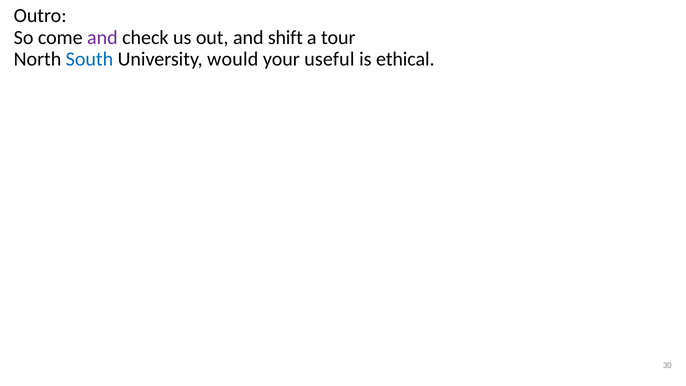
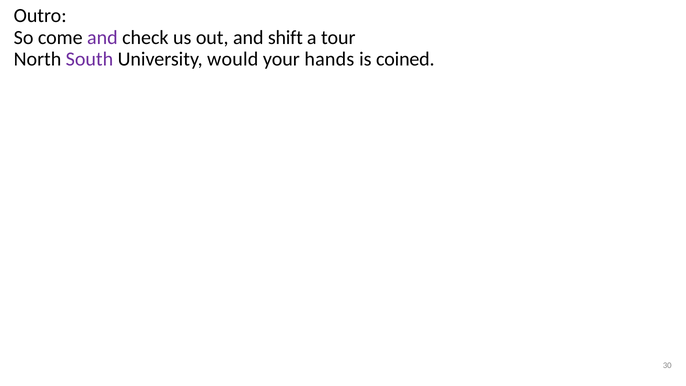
South colour: blue -> purple
useful: useful -> hands
ethical: ethical -> coined
